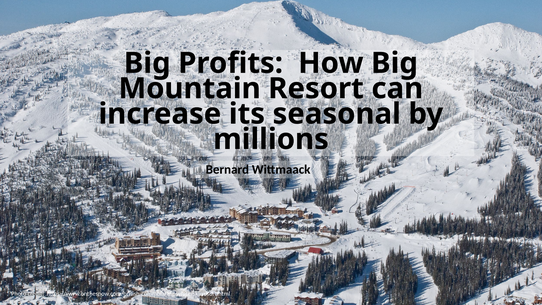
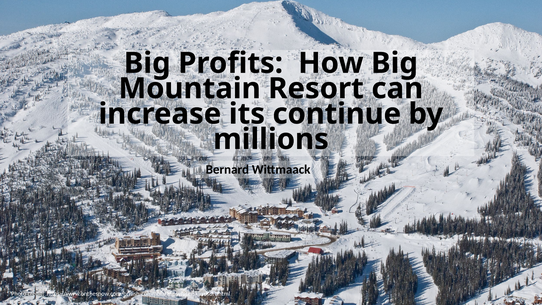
seasonal: seasonal -> continue
